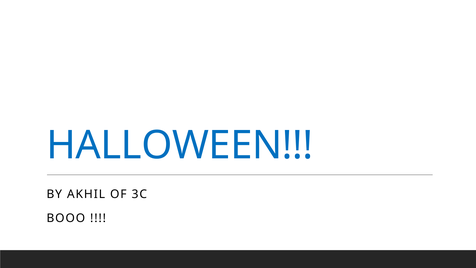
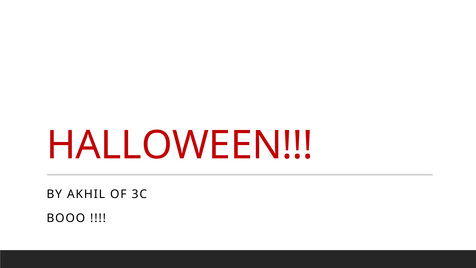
HALLOWEEN colour: blue -> red
